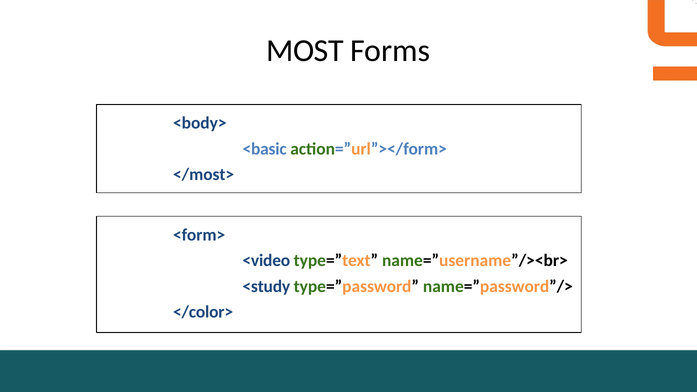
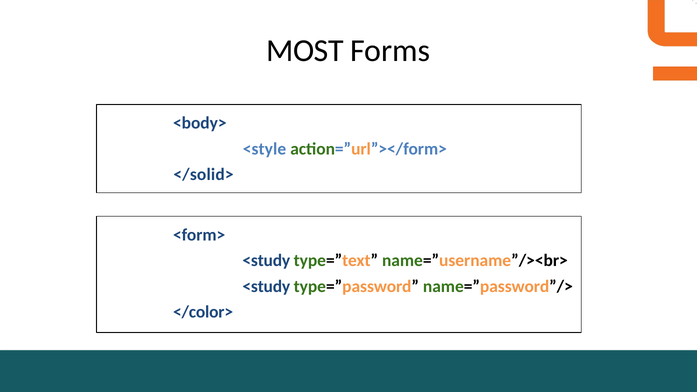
<basic: <basic -> <style
</most>: </most> -> </solid>
<video at (266, 261): <video -> <study
